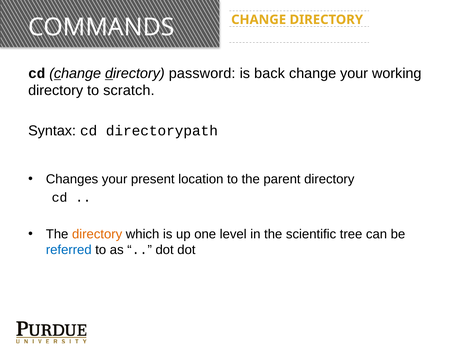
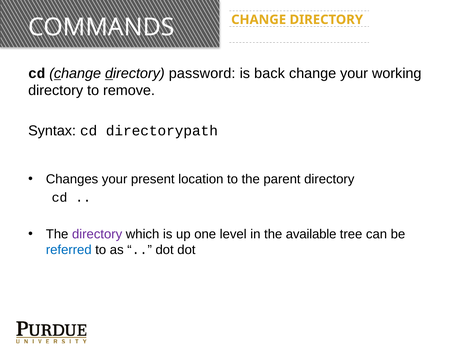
scratch: scratch -> remove
directory at (97, 234) colour: orange -> purple
scientific: scientific -> available
